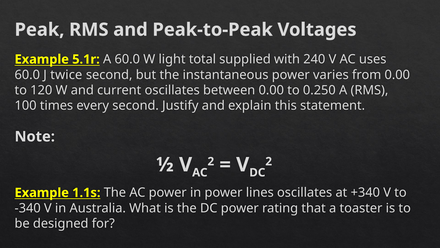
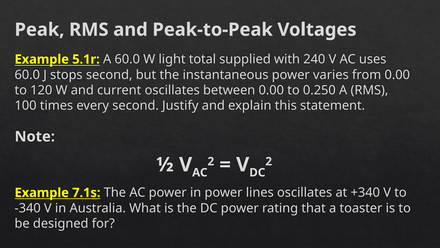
twice: twice -> stops
1.1s: 1.1s -> 7.1s
